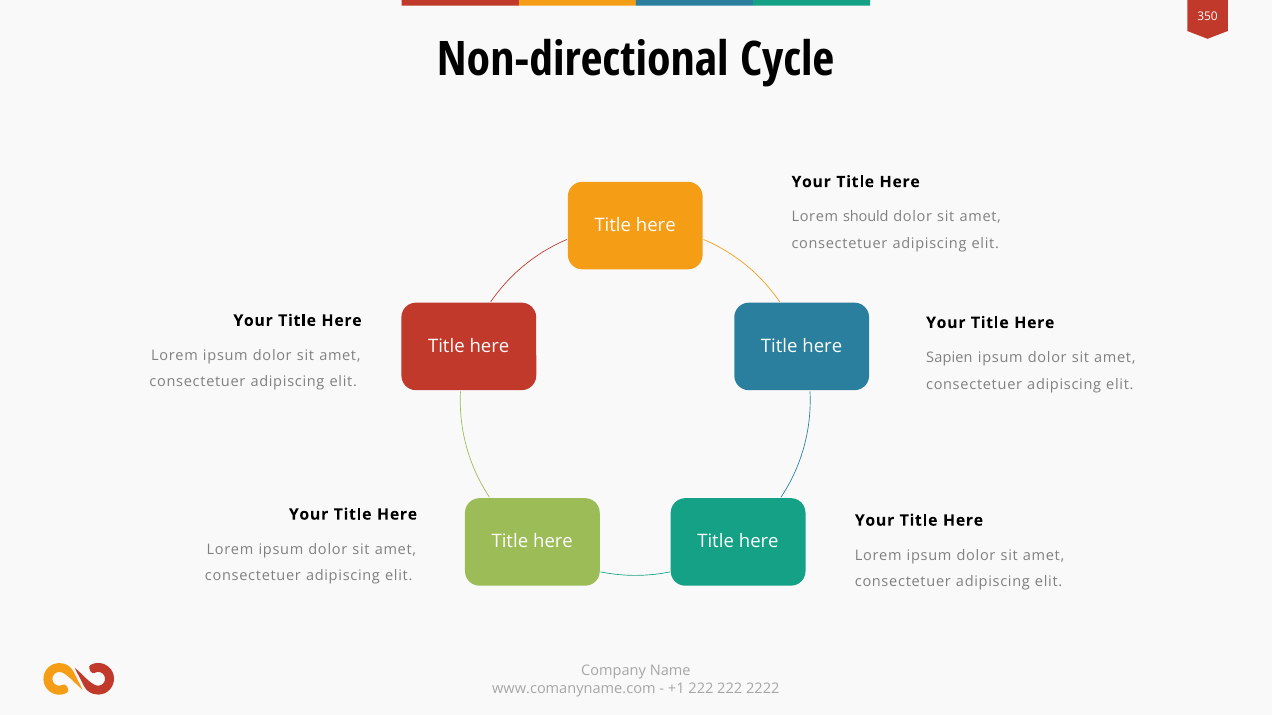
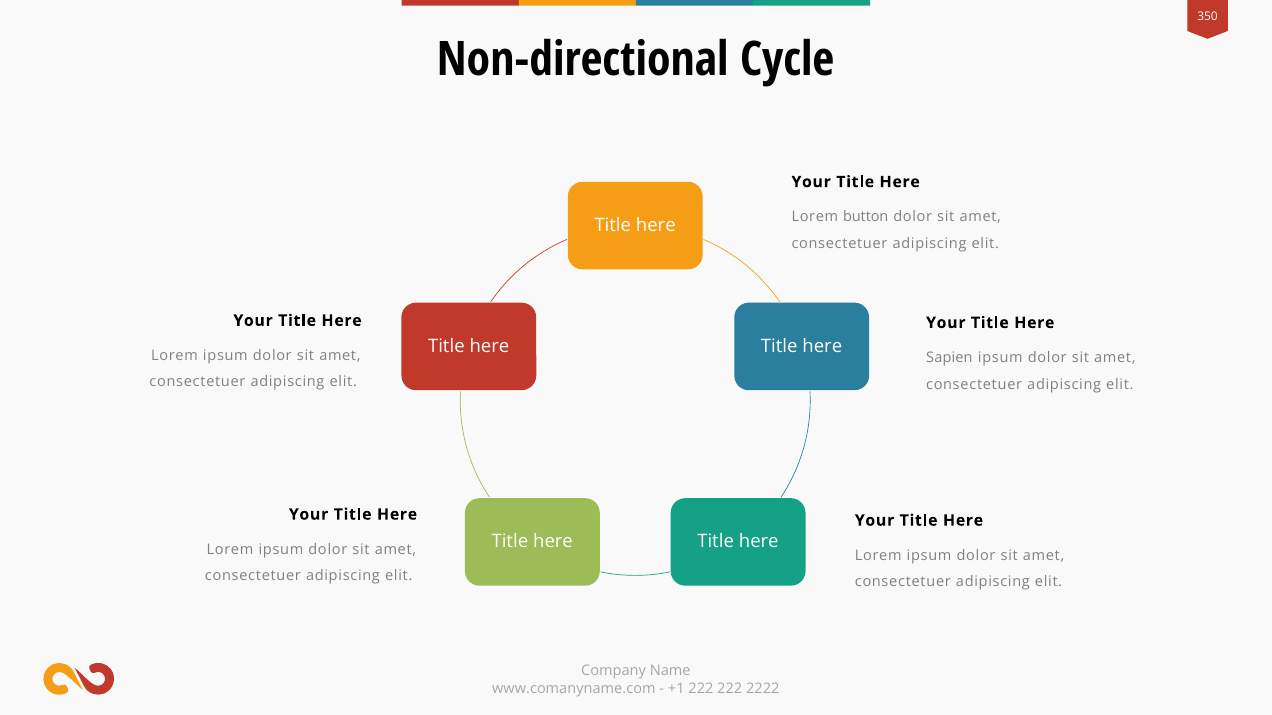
should: should -> button
